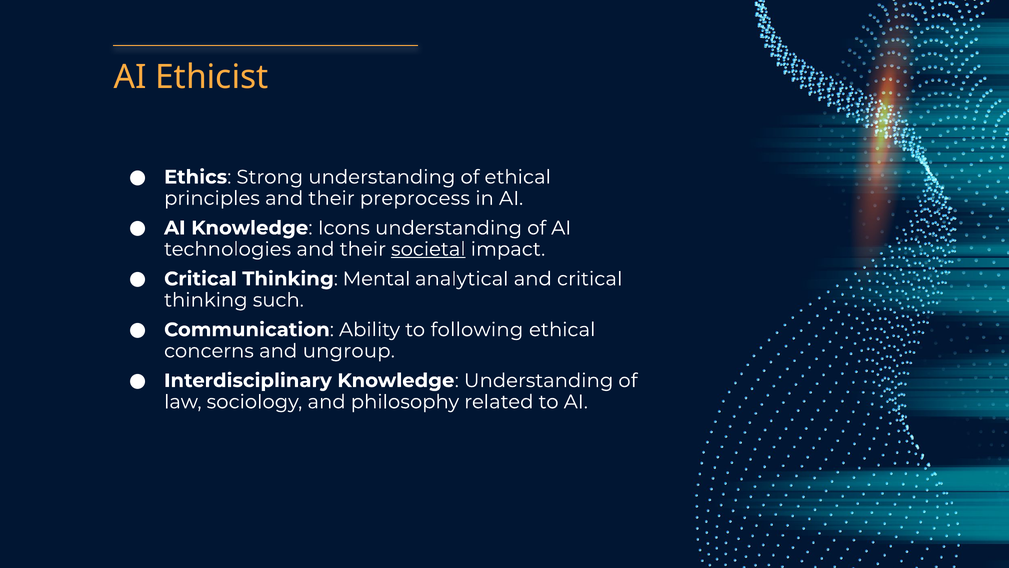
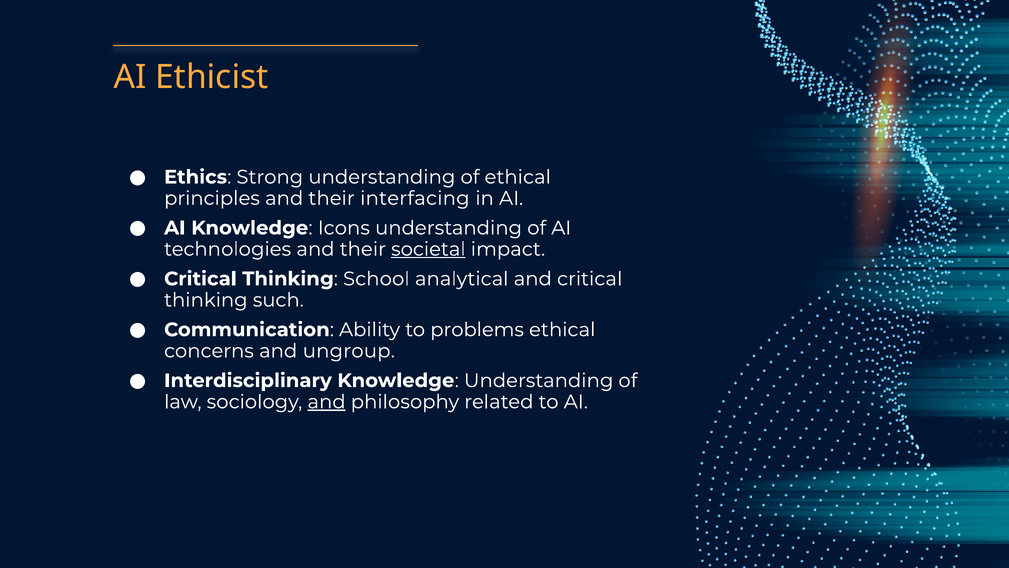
preprocess: preprocess -> interfacing
Mental: Mental -> School
following: following -> problems
and at (327, 402) underline: none -> present
